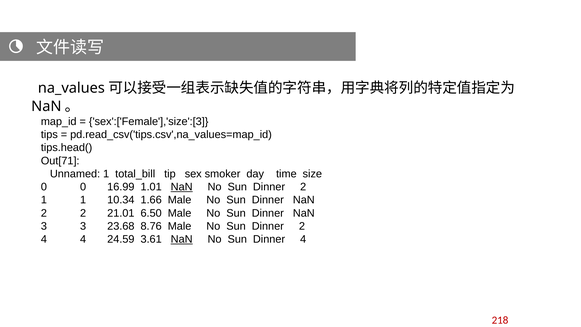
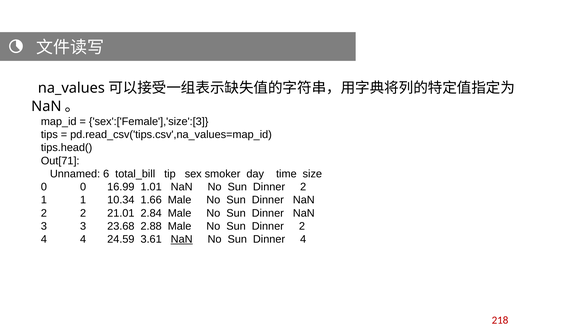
Unnamed 1: 1 -> 6
NaN at (182, 187) underline: present -> none
6.50: 6.50 -> 2.84
8.76: 8.76 -> 2.88
